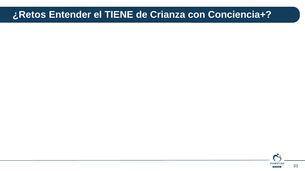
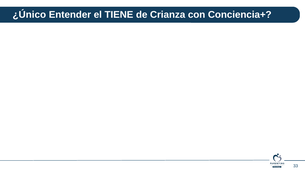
¿Retos: ¿Retos -> ¿Único
